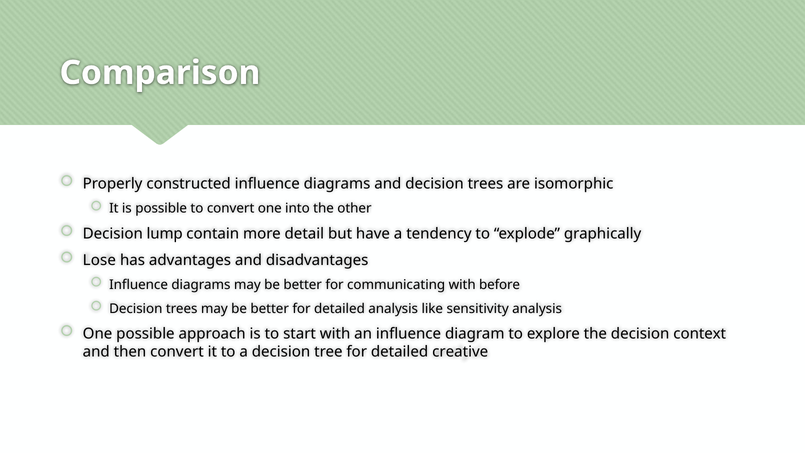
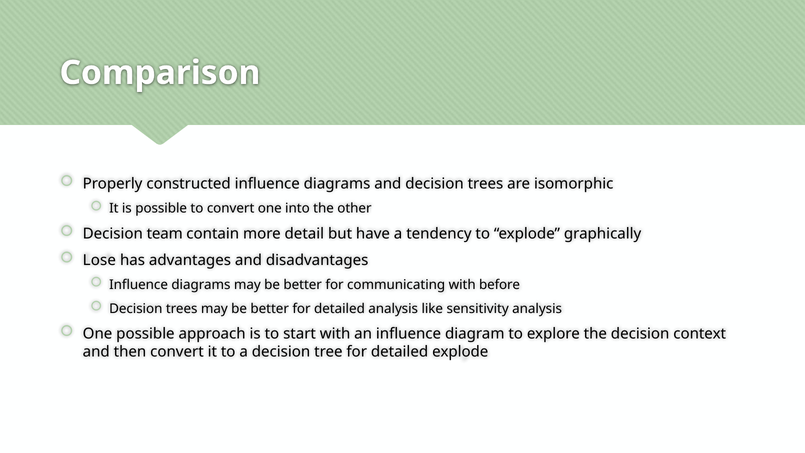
lump: lump -> team
detailed creative: creative -> explode
